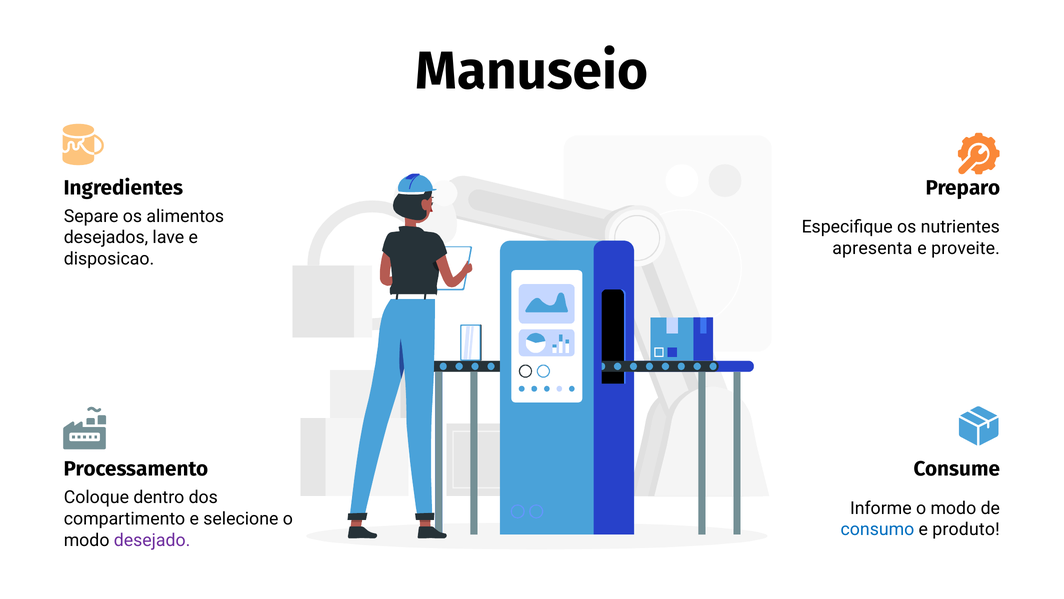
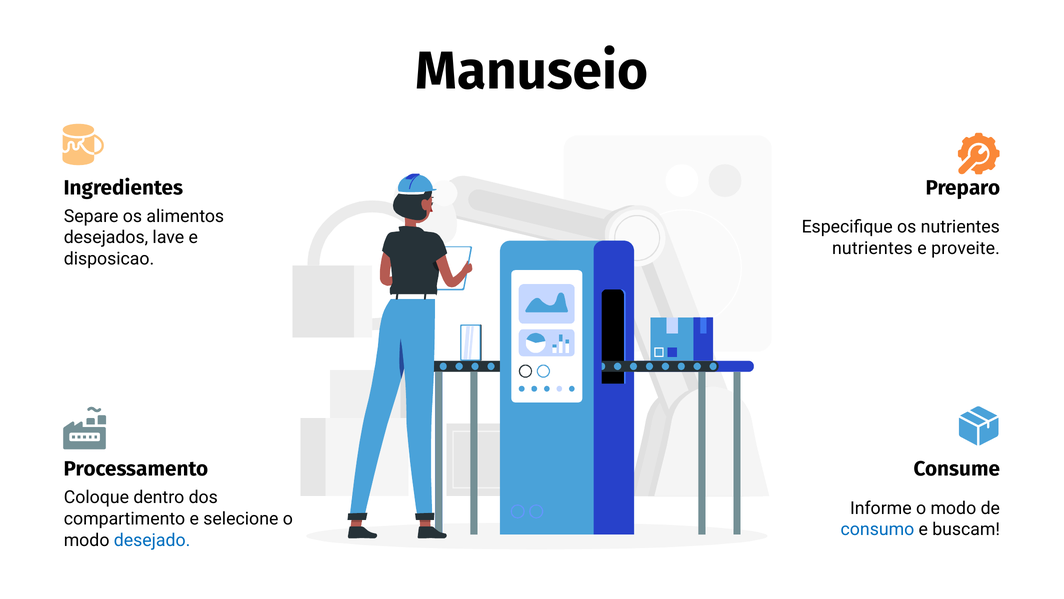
apresenta at (872, 248): apresenta -> nutrientes
produto: produto -> buscam
desejado colour: purple -> blue
